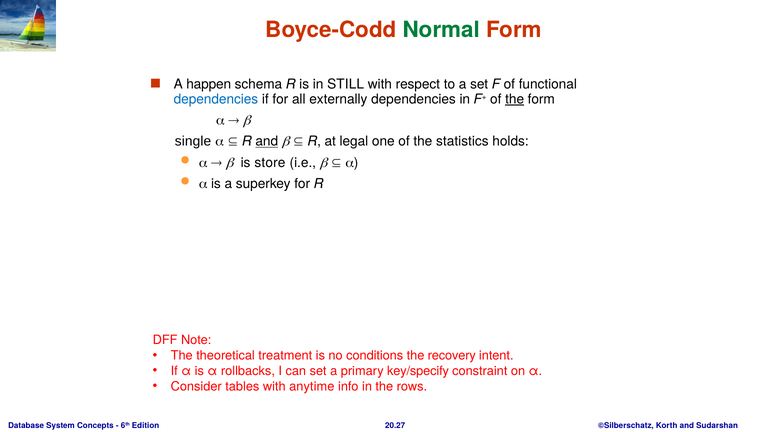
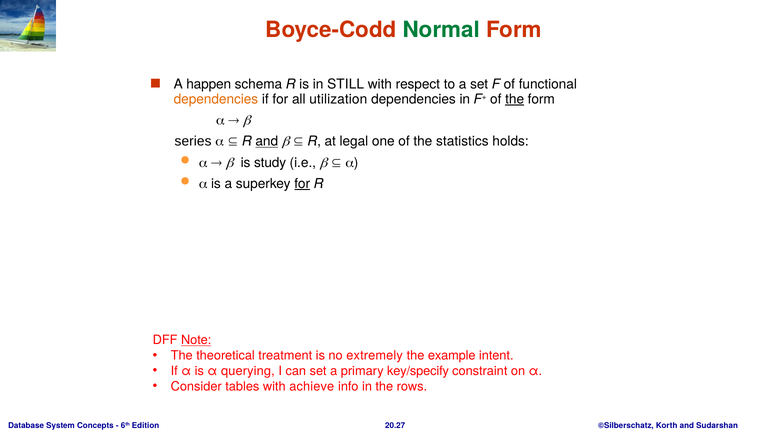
dependencies at (216, 99) colour: blue -> orange
externally: externally -> utilization
single: single -> series
store: store -> study
for at (302, 184) underline: none -> present
Note underline: none -> present
conditions: conditions -> extremely
recovery: recovery -> example
rollbacks: rollbacks -> querying
anytime: anytime -> achieve
